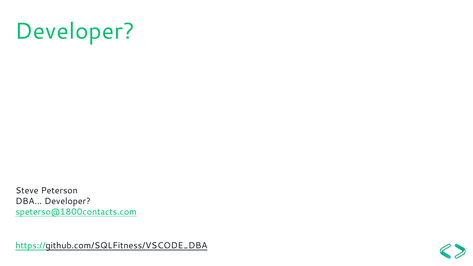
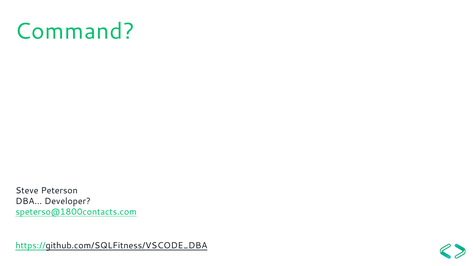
Developer at (75, 31): Developer -> Command
